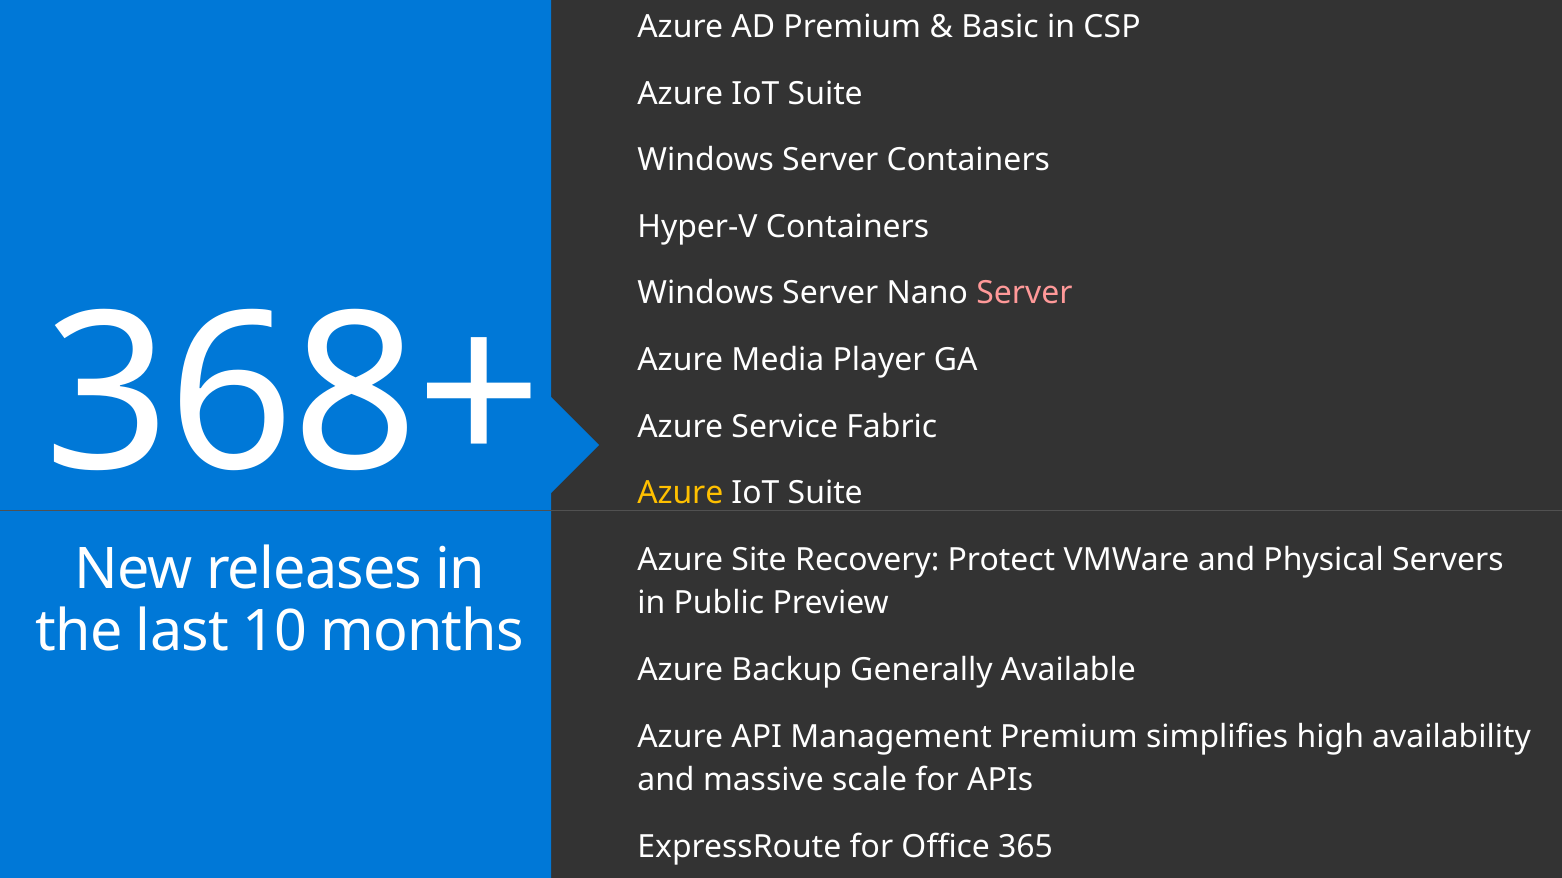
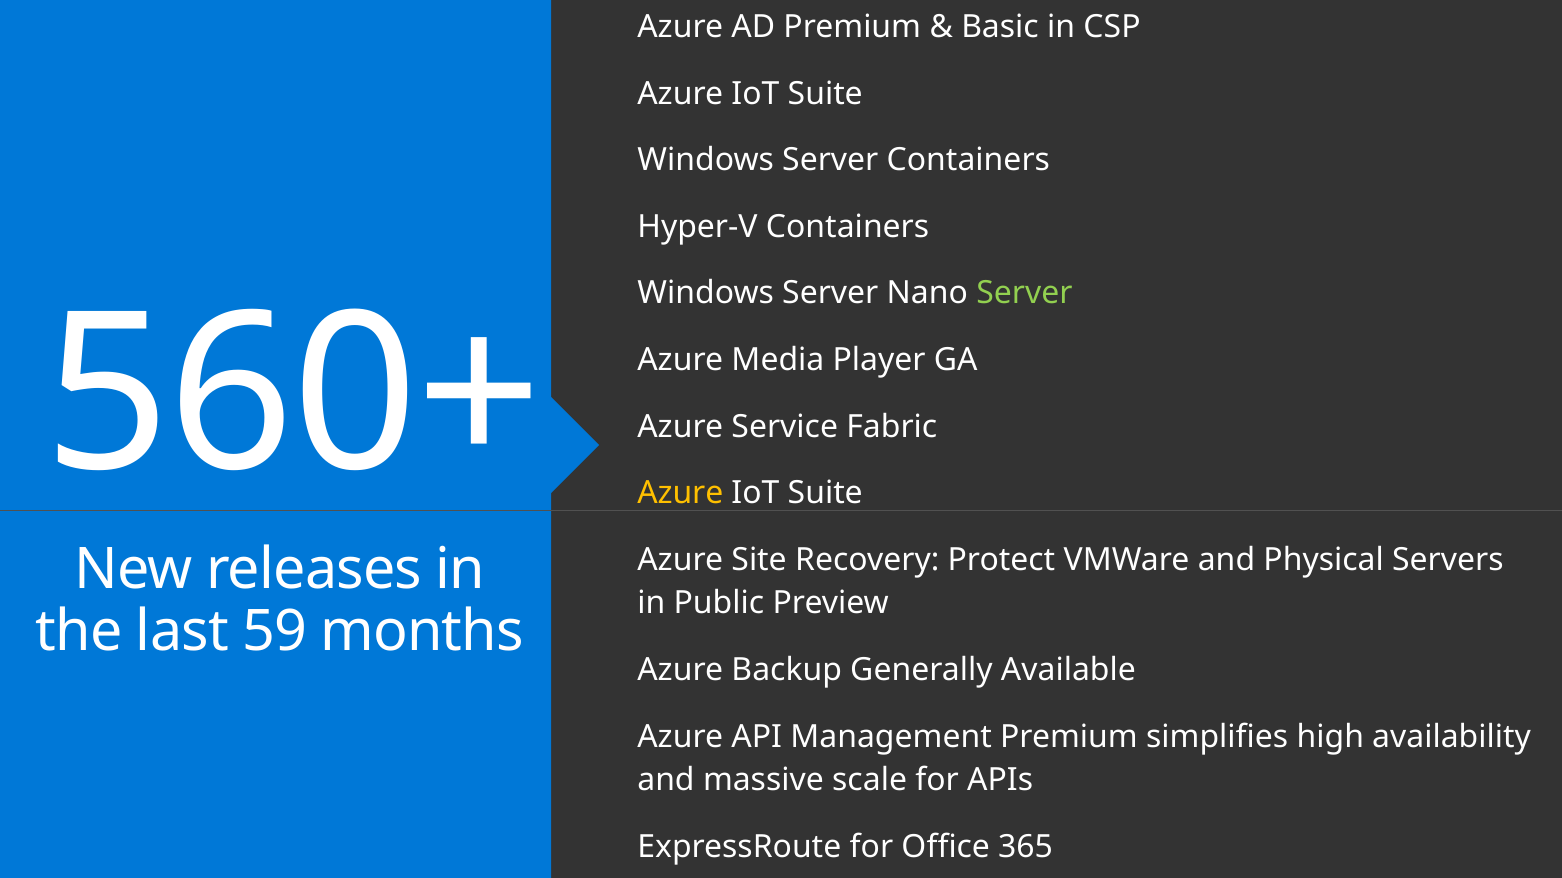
Server at (1024, 294) colour: pink -> light green
368+: 368+ -> 560+
10: 10 -> 59
